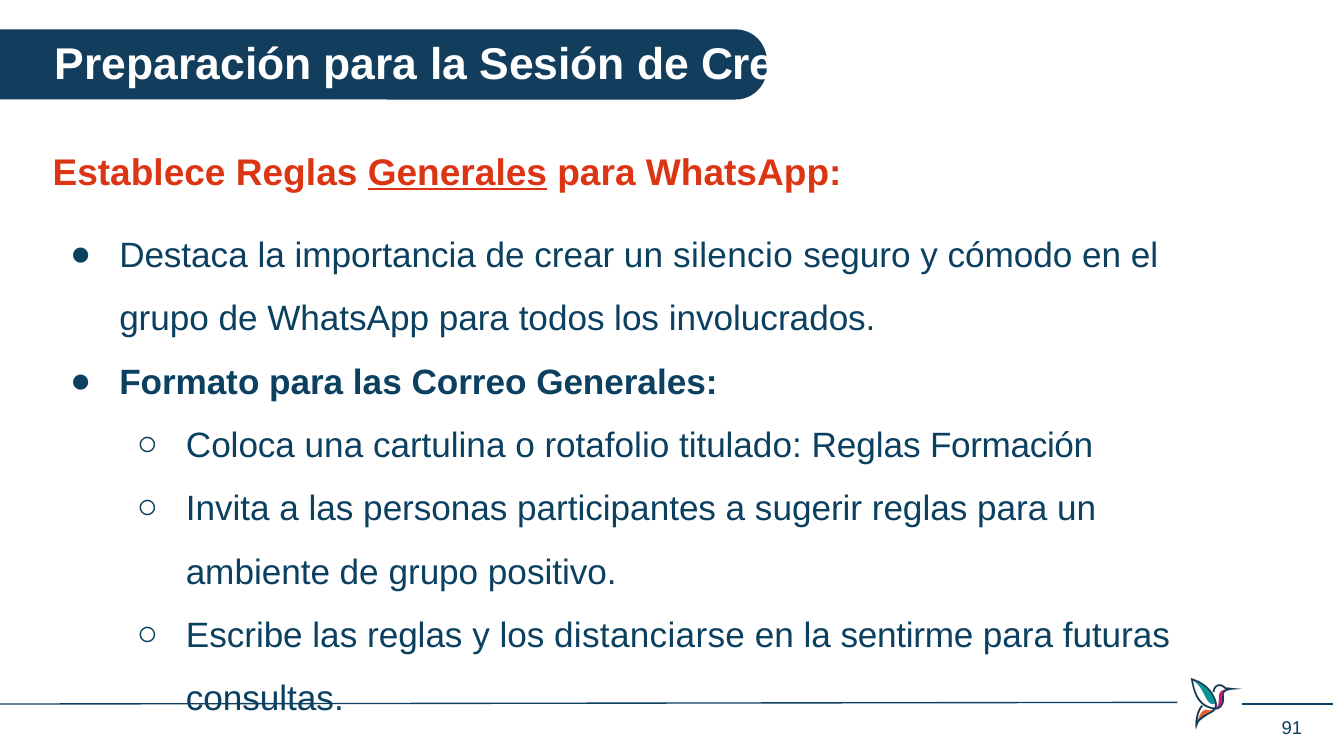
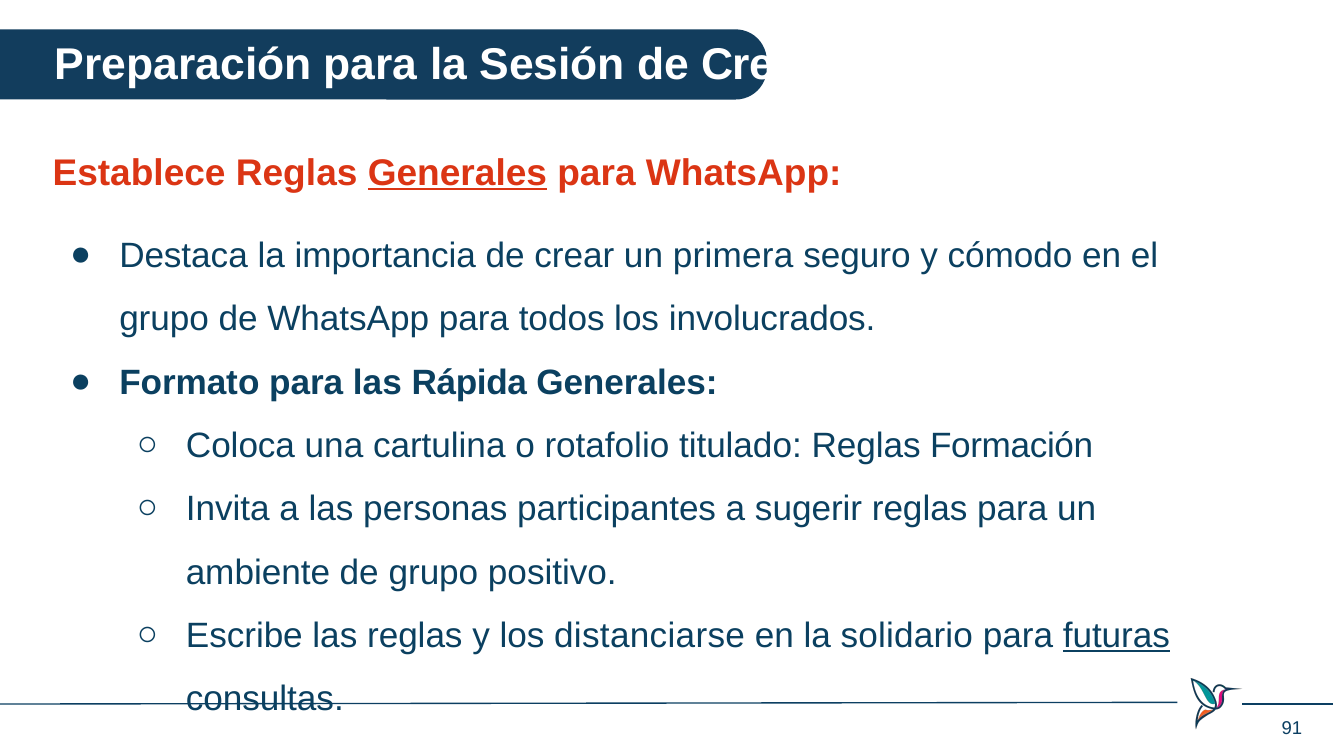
silencio: silencio -> primera
Correo: Correo -> Rápida
sentirme: sentirme -> solidario
futuras underline: none -> present
